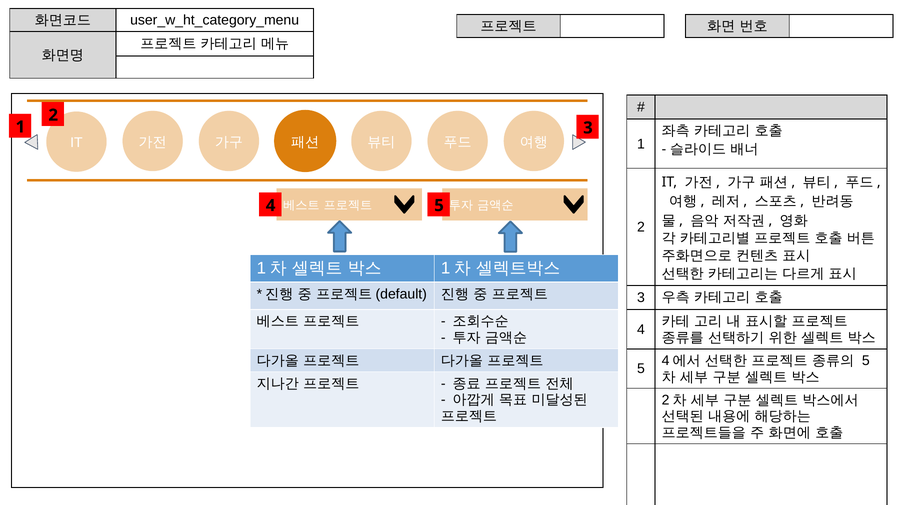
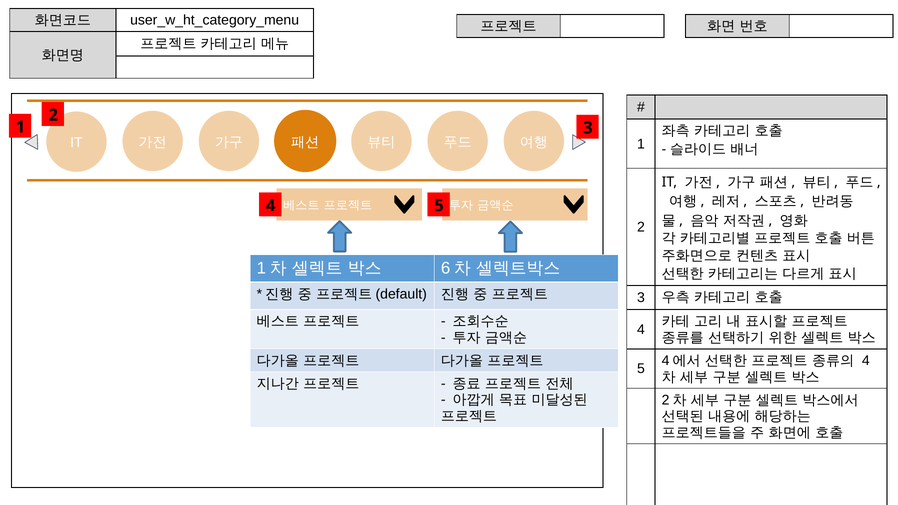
1 at (446, 268): 1 -> 6
5 at (866, 361): 5 -> 4
